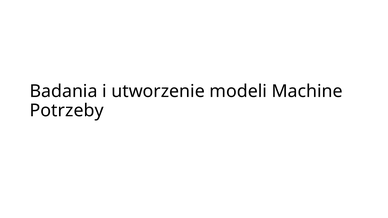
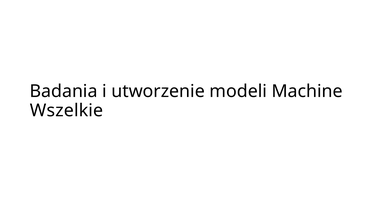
Potrzeby: Potrzeby -> Wszelkie
